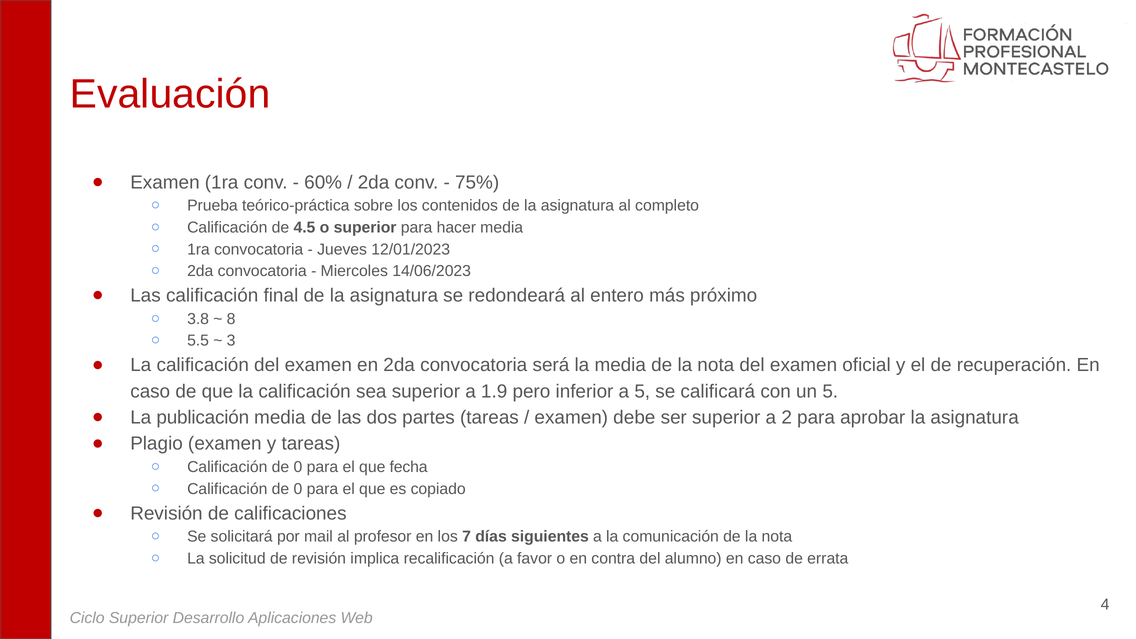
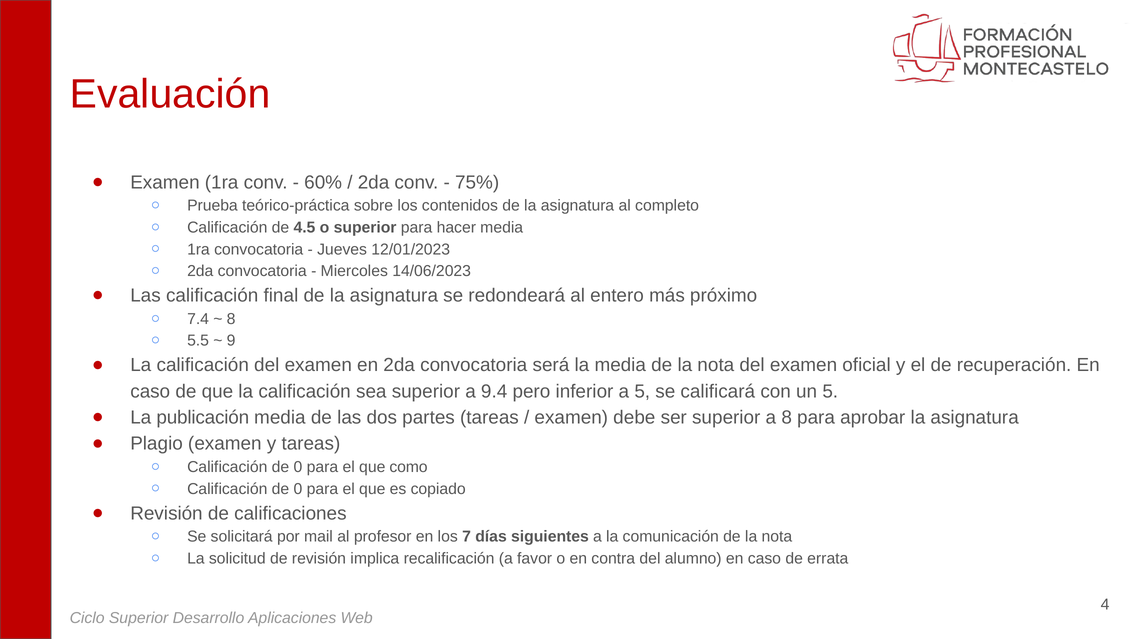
3.8: 3.8 -> 7.4
3: 3 -> 9
1.9: 1.9 -> 9.4
a 2: 2 -> 8
fecha: fecha -> como
